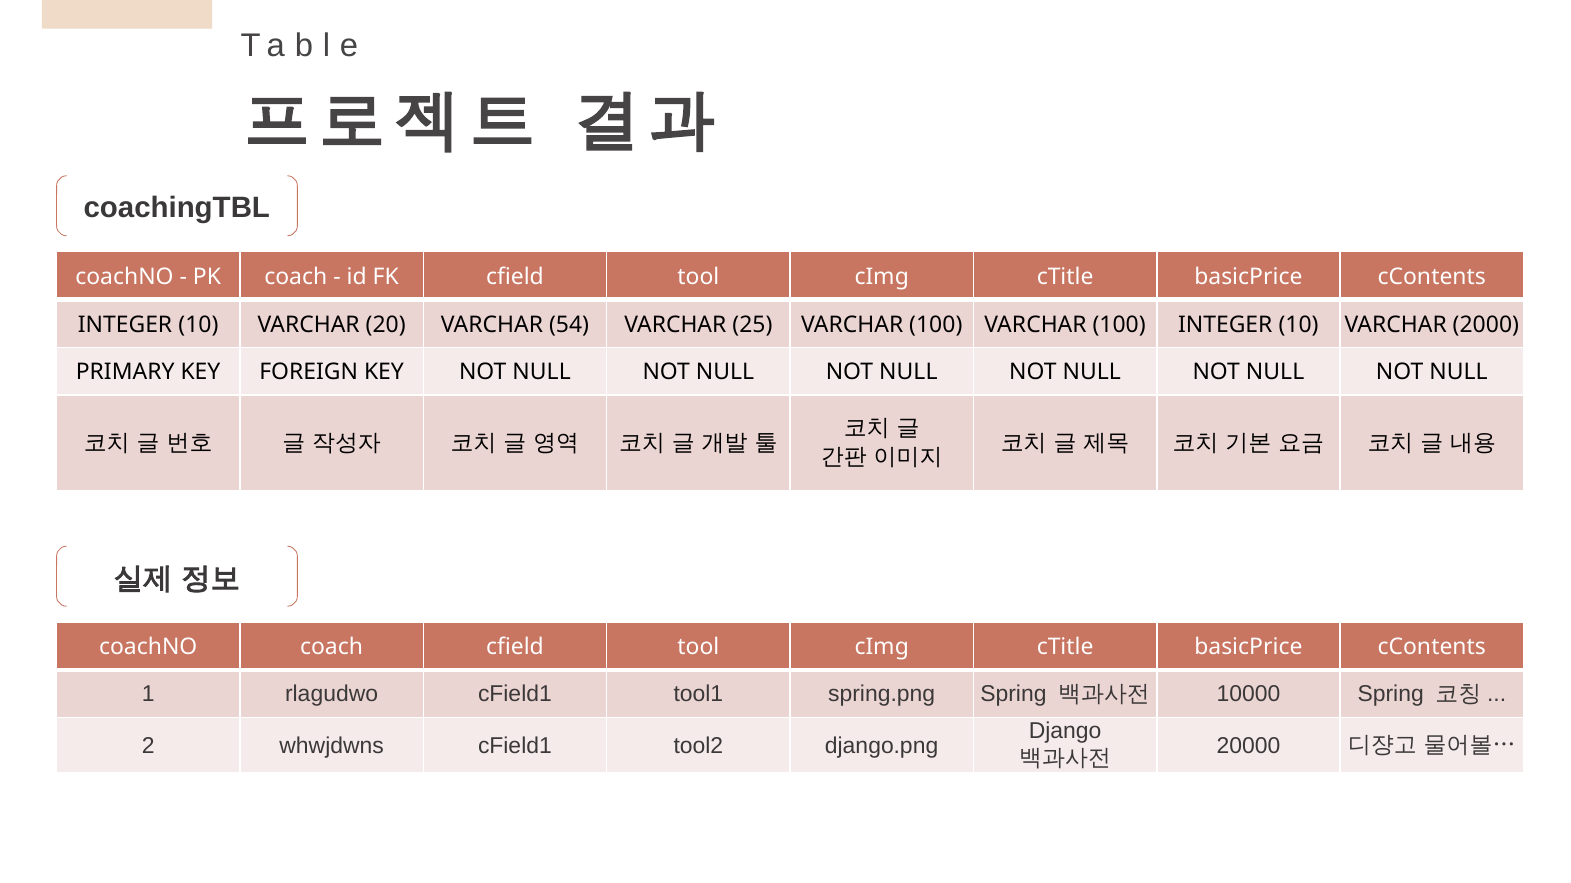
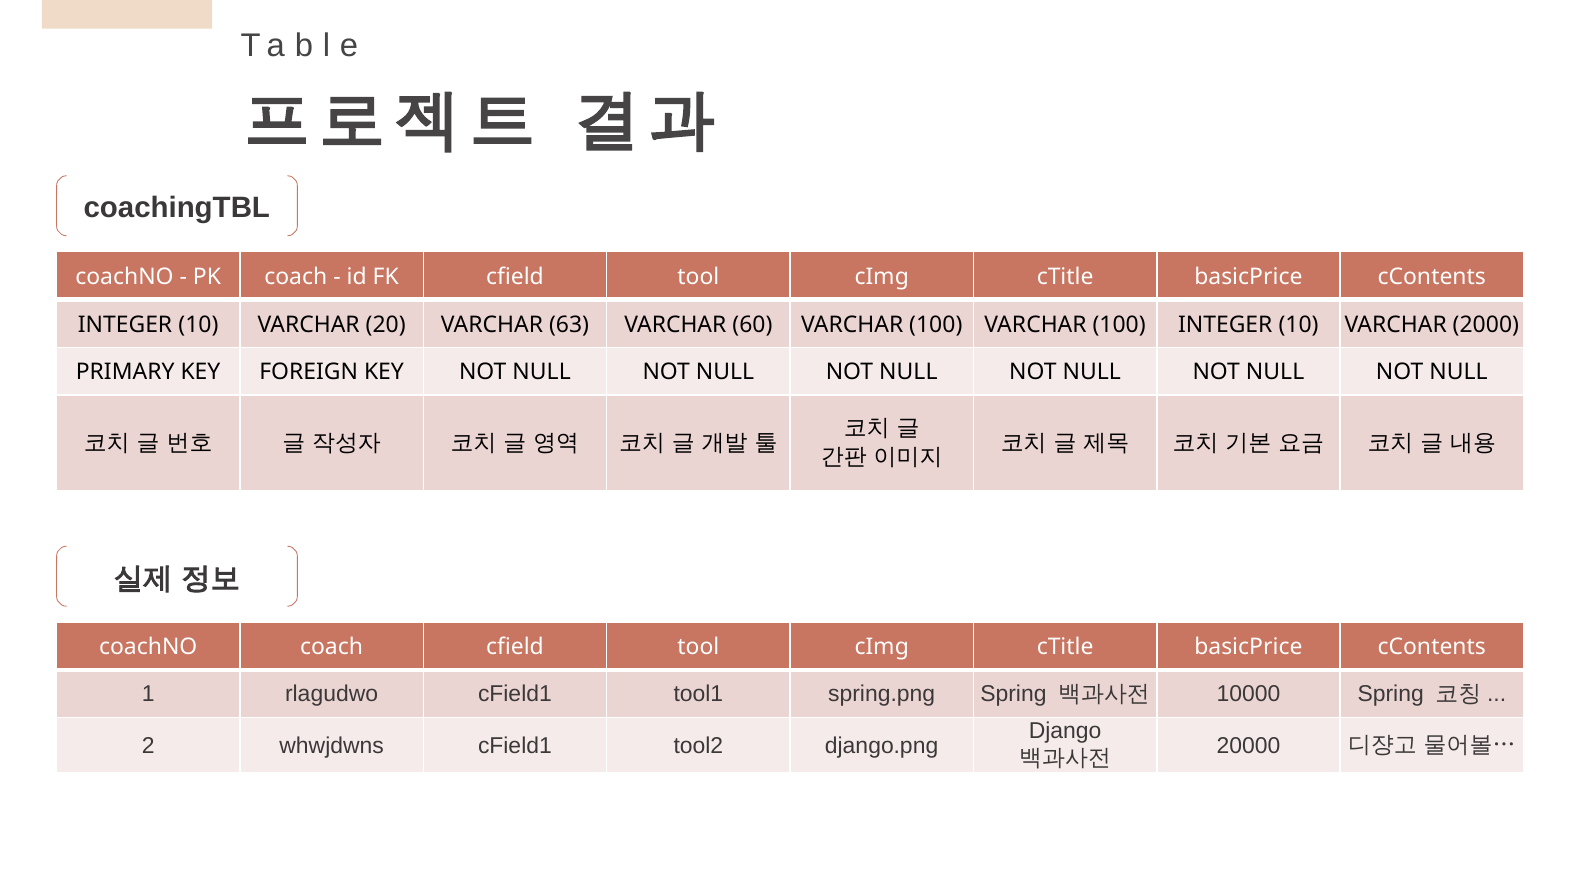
54: 54 -> 63
25: 25 -> 60
